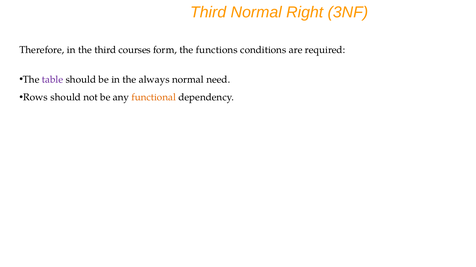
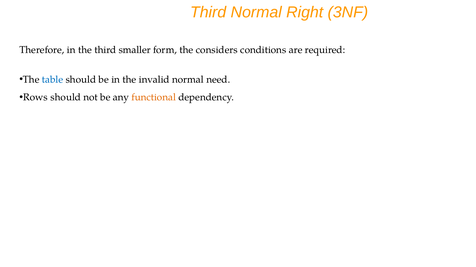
courses: courses -> smaller
functions: functions -> considers
table colour: purple -> blue
always: always -> invalid
